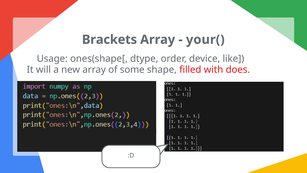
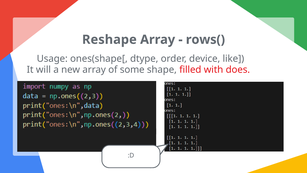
Brackets: Brackets -> Reshape
your(: your( -> rows(
